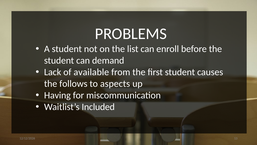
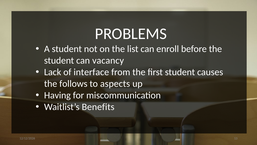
demand: demand -> vacancy
available: available -> interface
Included: Included -> Benefits
